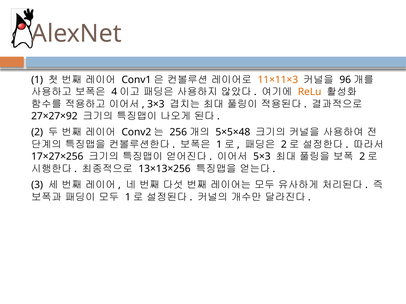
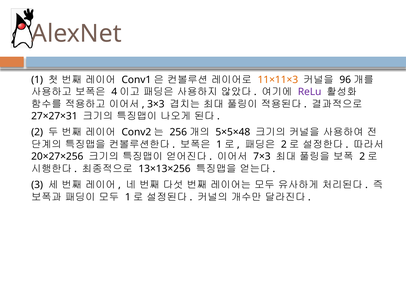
ReLu colour: orange -> purple
27×27×92: 27×27×92 -> 27×27×31
17×27×256: 17×27×256 -> 20×27×256
5×3: 5×3 -> 7×3
